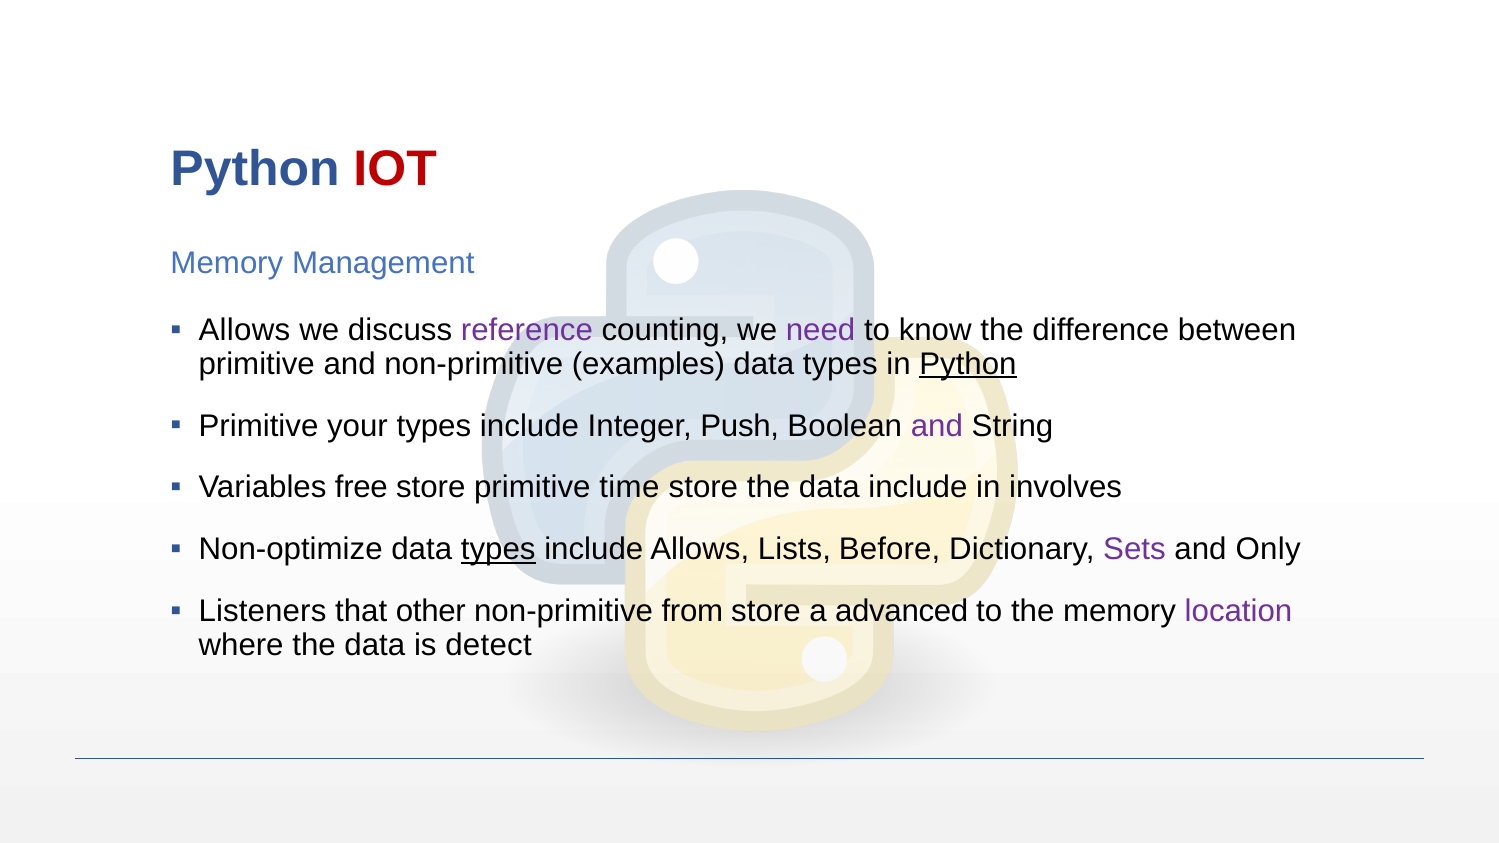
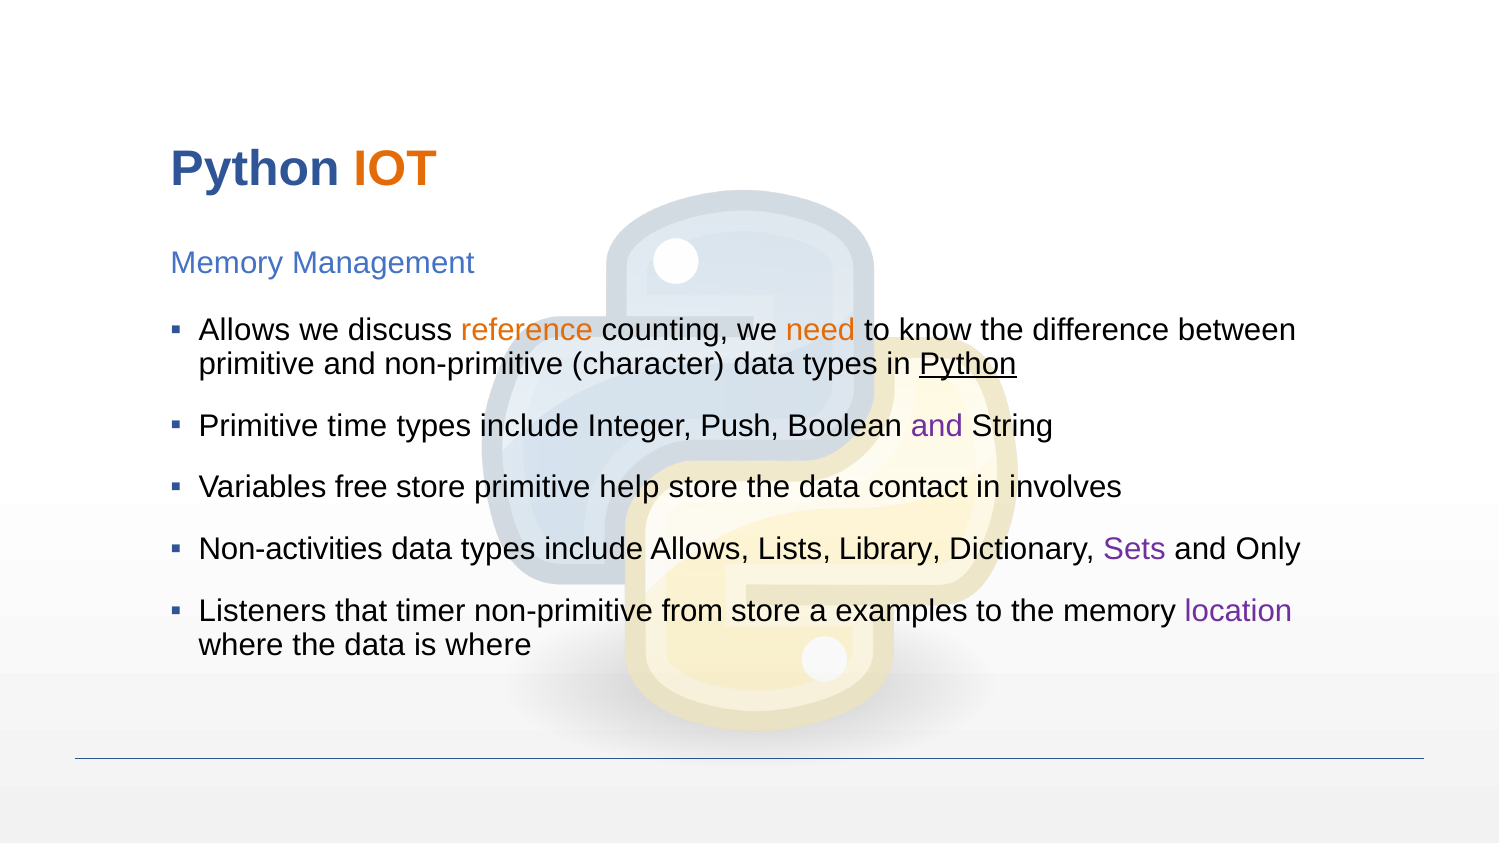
IOT colour: red -> orange
reference colour: purple -> orange
need colour: purple -> orange
examples: examples -> character
your: your -> time
time: time -> help
data include: include -> contact
Non-optimize: Non-optimize -> Non-activities
types at (498, 550) underline: present -> none
Before: Before -> Library
other: other -> timer
advanced: advanced -> examples
is detect: detect -> where
